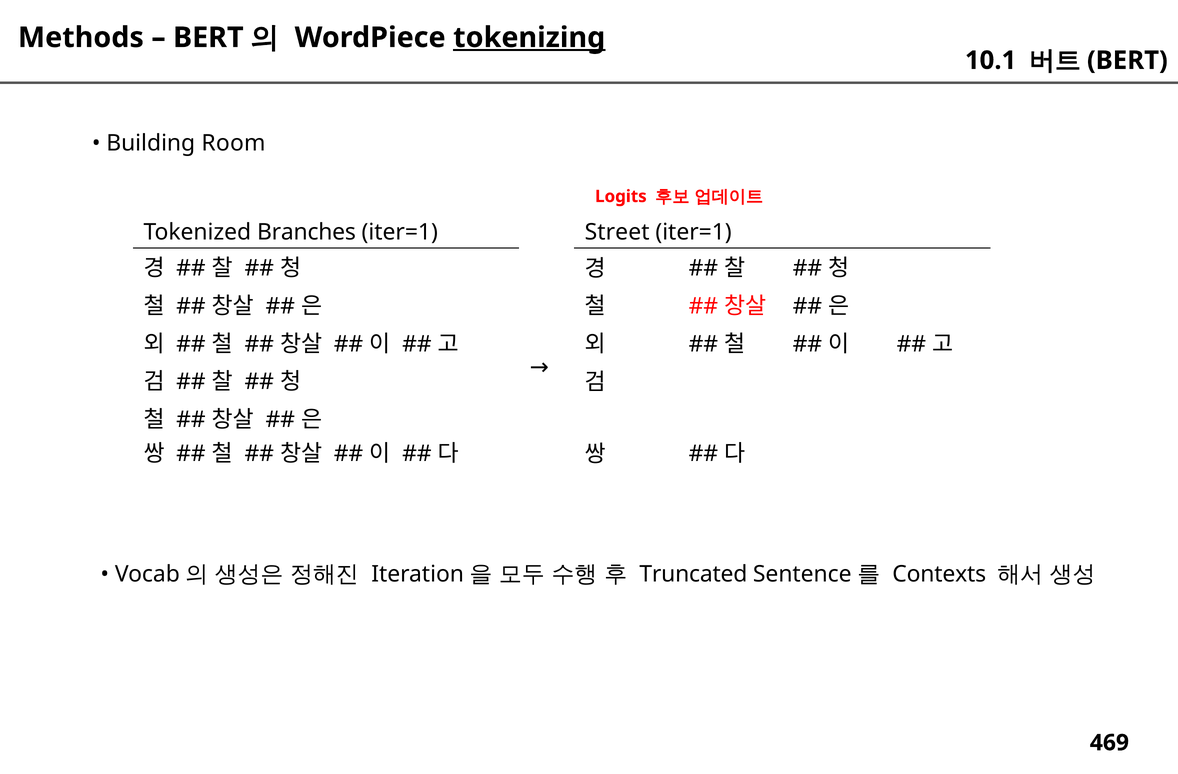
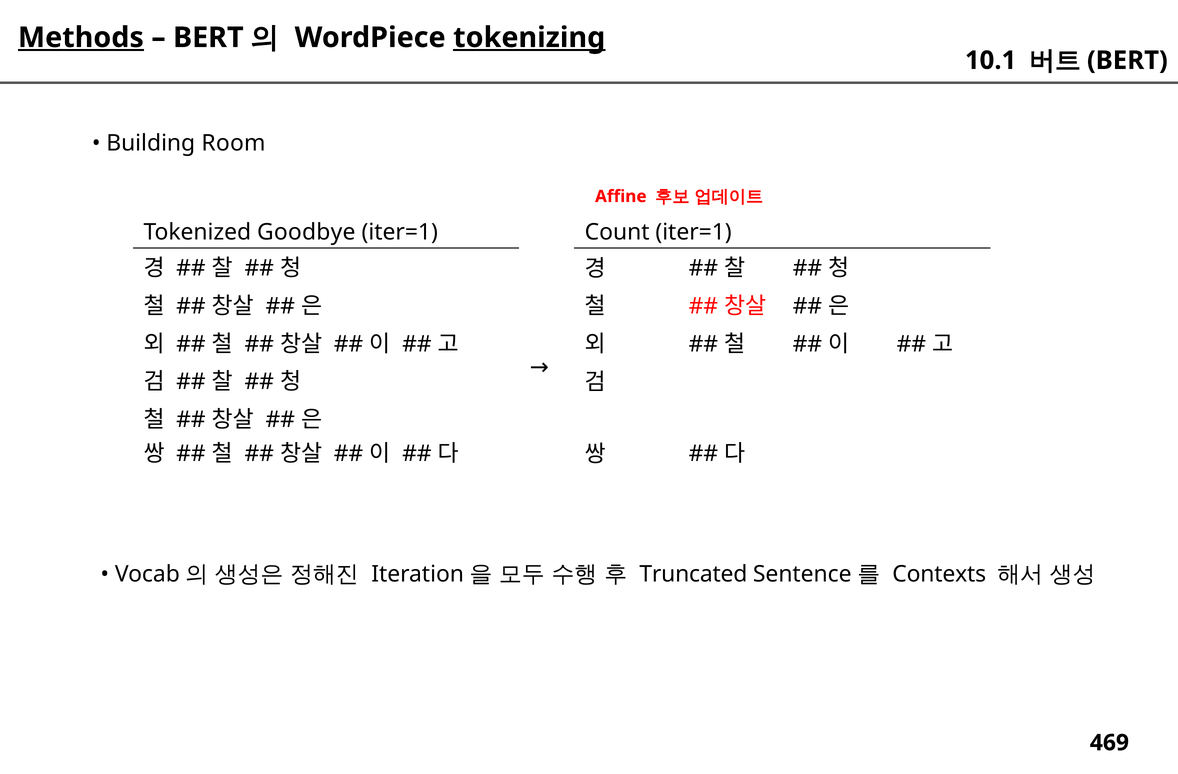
Methods underline: none -> present
Logits: Logits -> Affine
Branches: Branches -> Goodbye
Street: Street -> Count
